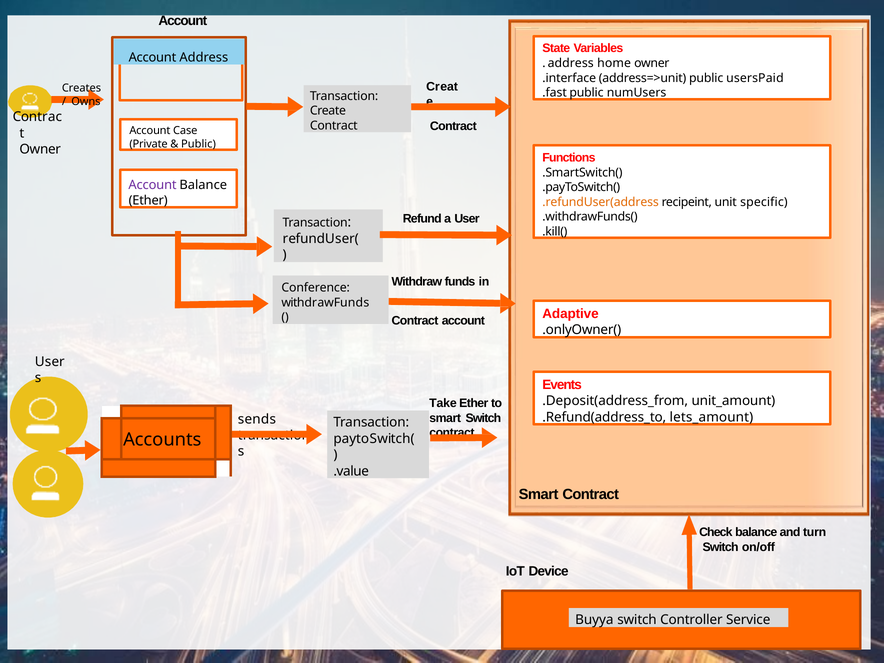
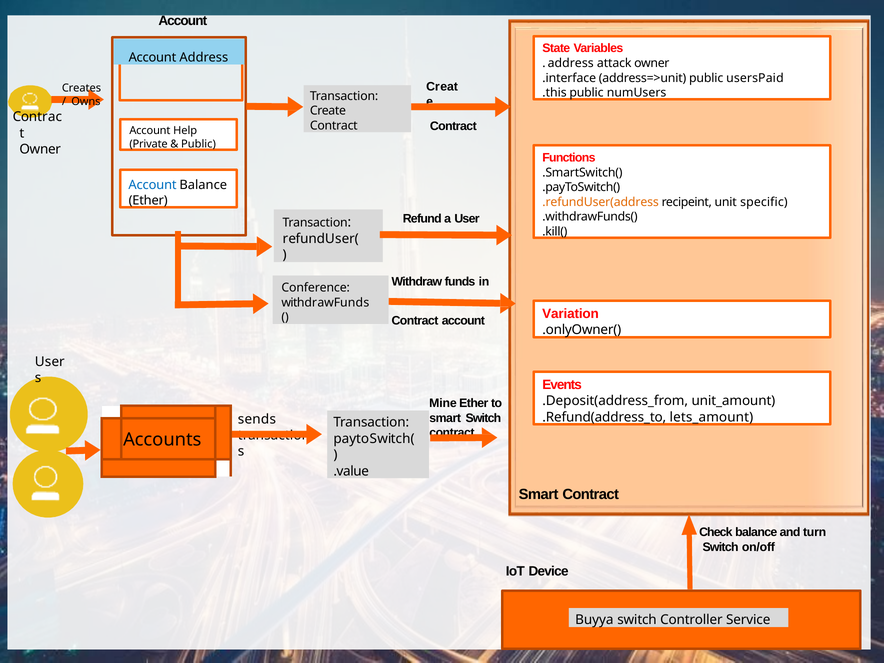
home: home -> attack
.fast: .fast -> .this
Case: Case -> Help
Account at (153, 185) colour: purple -> blue
Adaptive: Adaptive -> Variation
Take: Take -> Mine
